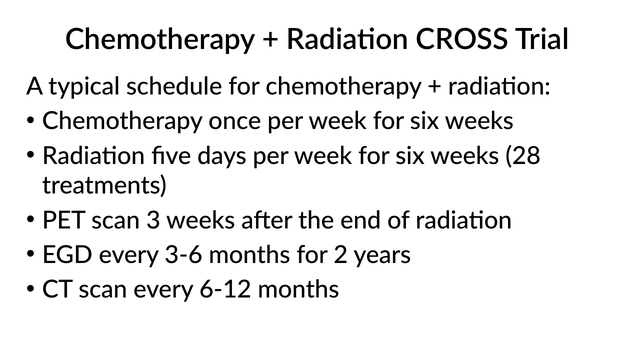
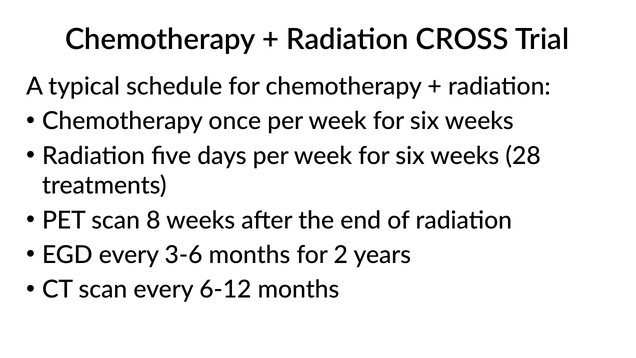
3: 3 -> 8
